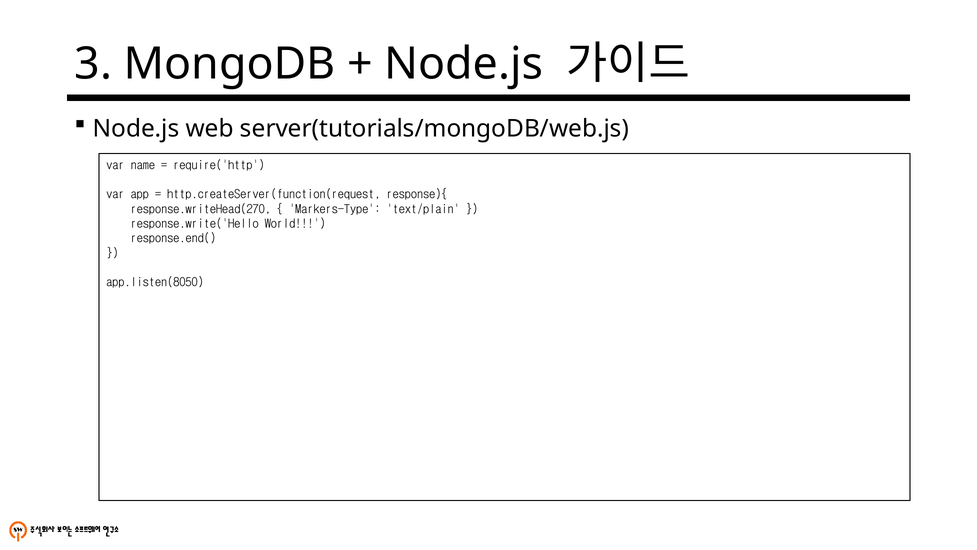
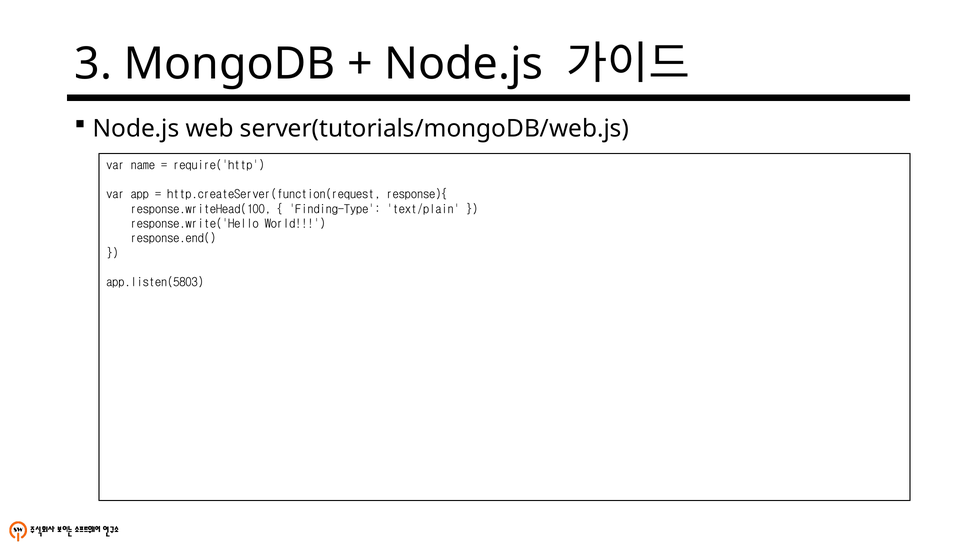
response.writeHead(270: response.writeHead(270 -> response.writeHead(100
Markers-Type: Markers-Type -> Finding-Type
app.listen(8050: app.listen(8050 -> app.listen(5803
